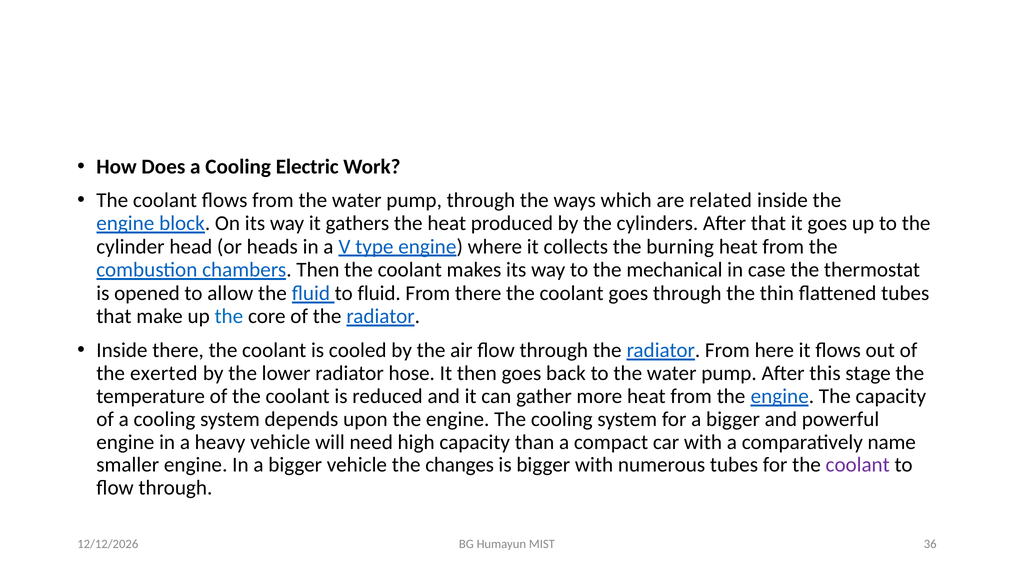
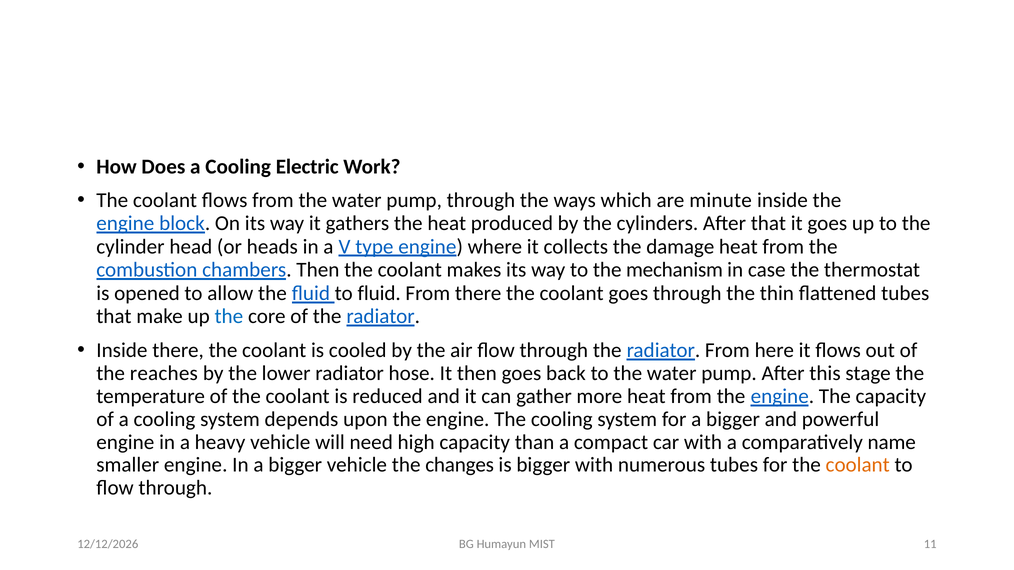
related: related -> minute
burning: burning -> damage
mechanical: mechanical -> mechanism
exerted: exerted -> reaches
coolant at (858, 465) colour: purple -> orange
36: 36 -> 11
